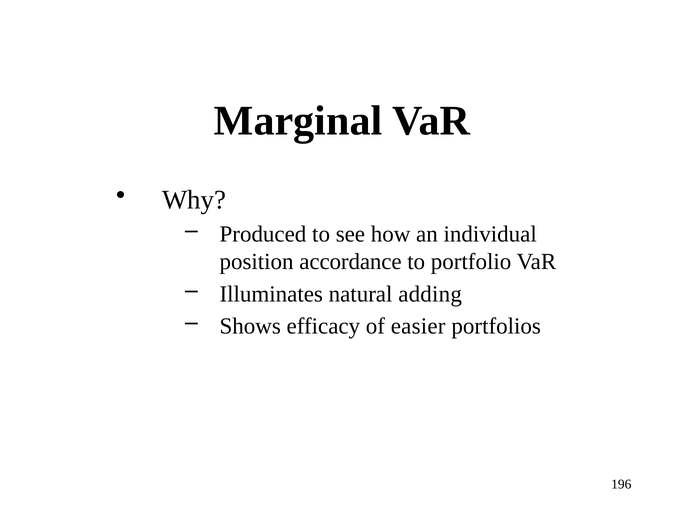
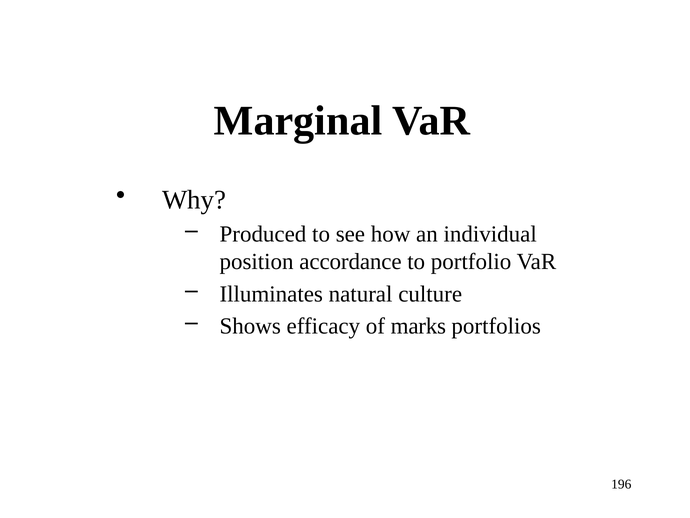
adding: adding -> culture
easier: easier -> marks
